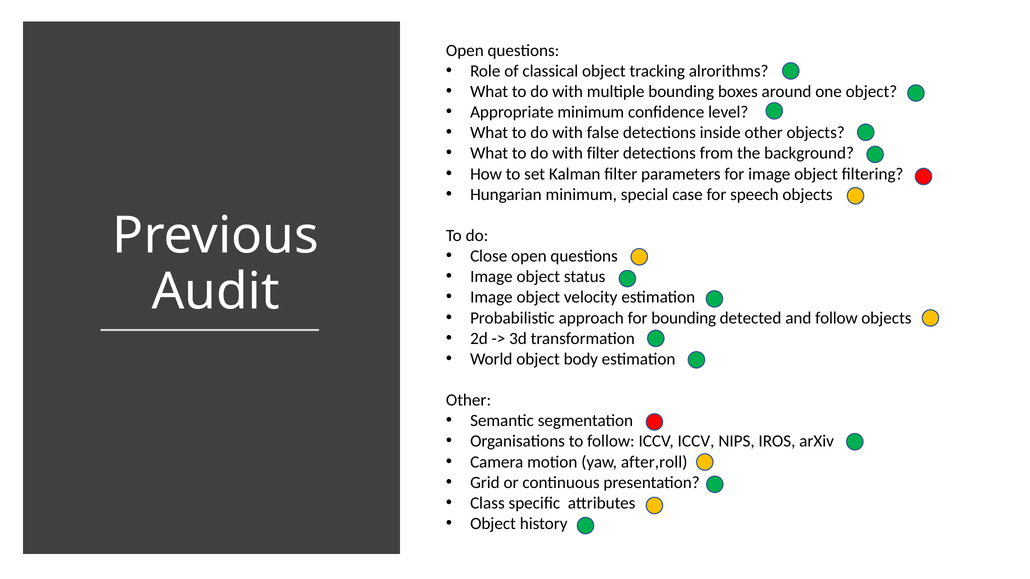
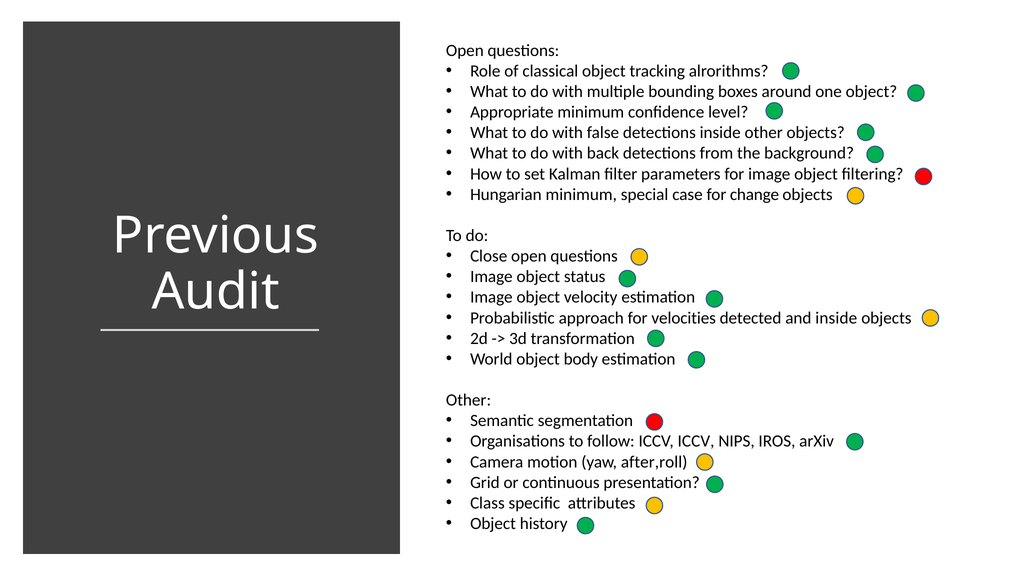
with filter: filter -> back
speech: speech -> change
for bounding: bounding -> velocities
and follow: follow -> inside
